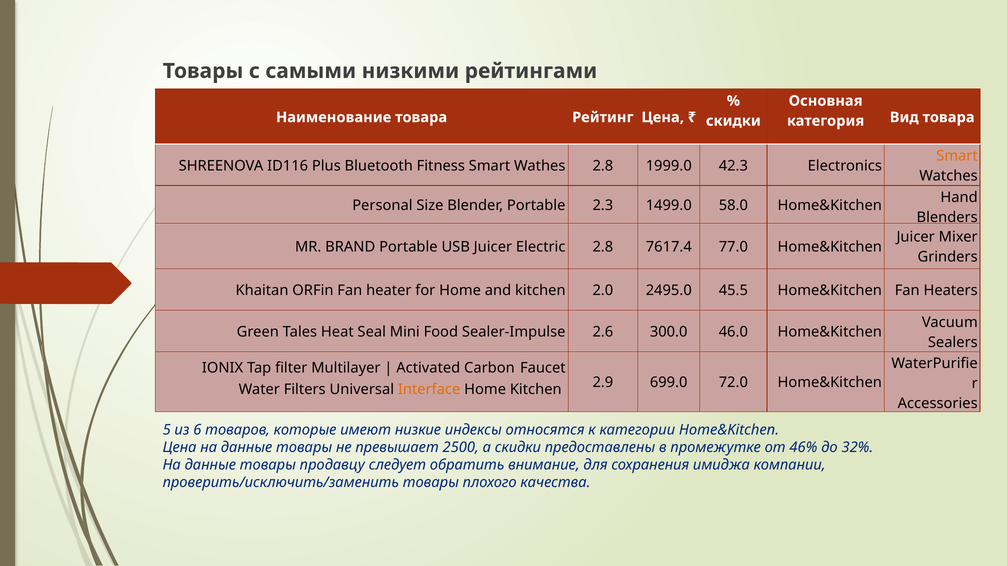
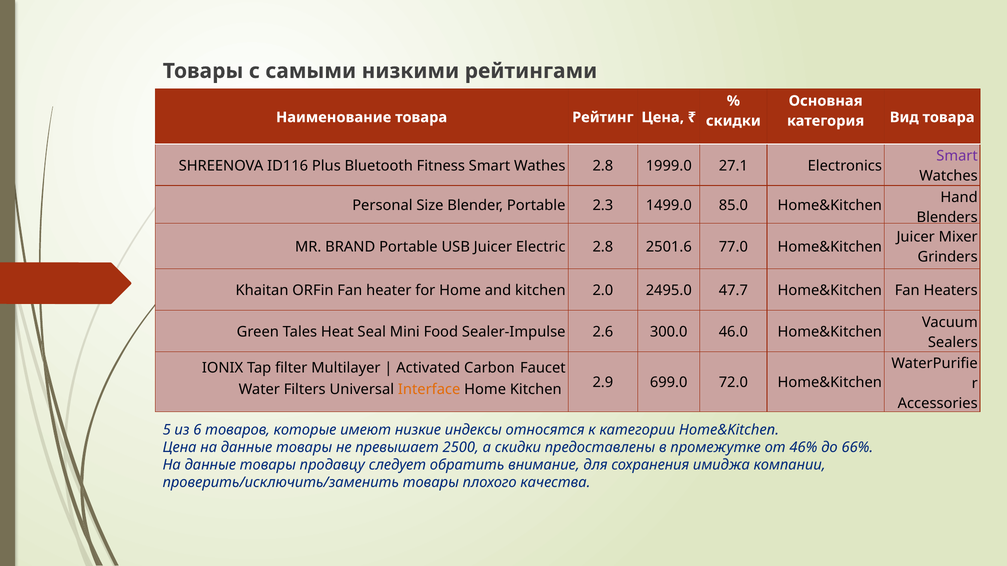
Smart at (957, 156) colour: orange -> purple
42.3: 42.3 -> 27.1
58.0: 58.0 -> 85.0
7617.4: 7617.4 -> 2501.6
45.5: 45.5 -> 47.7
32%: 32% -> 66%
